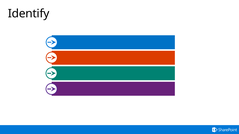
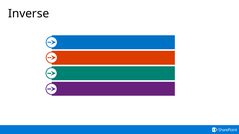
Identify: Identify -> Inverse
